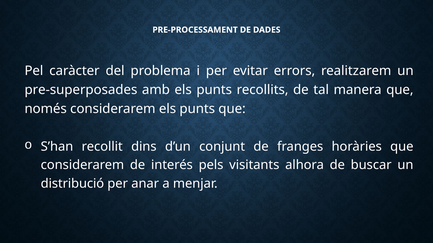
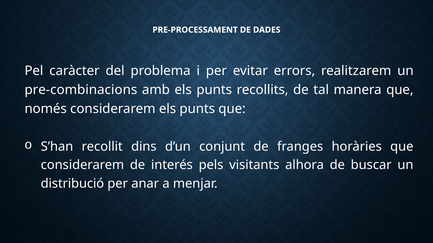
pre-superposades: pre-superposades -> pre-combinacions
